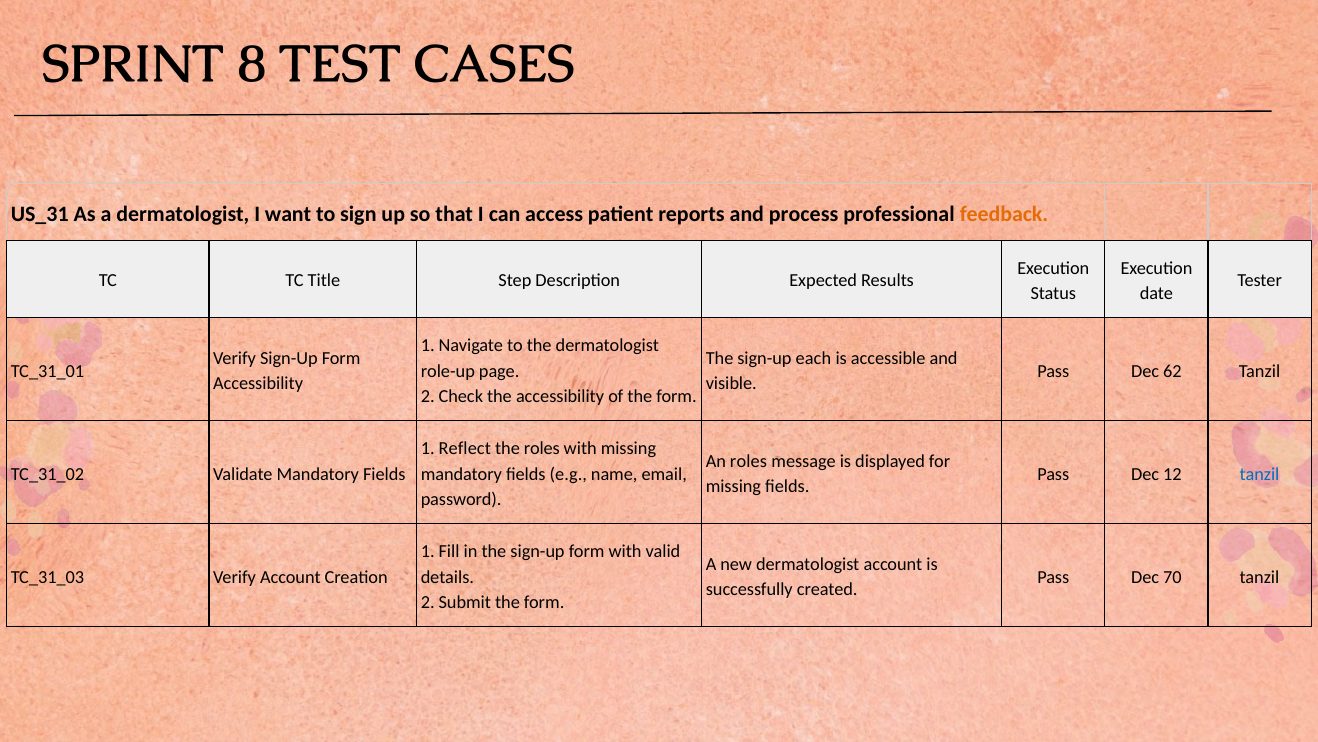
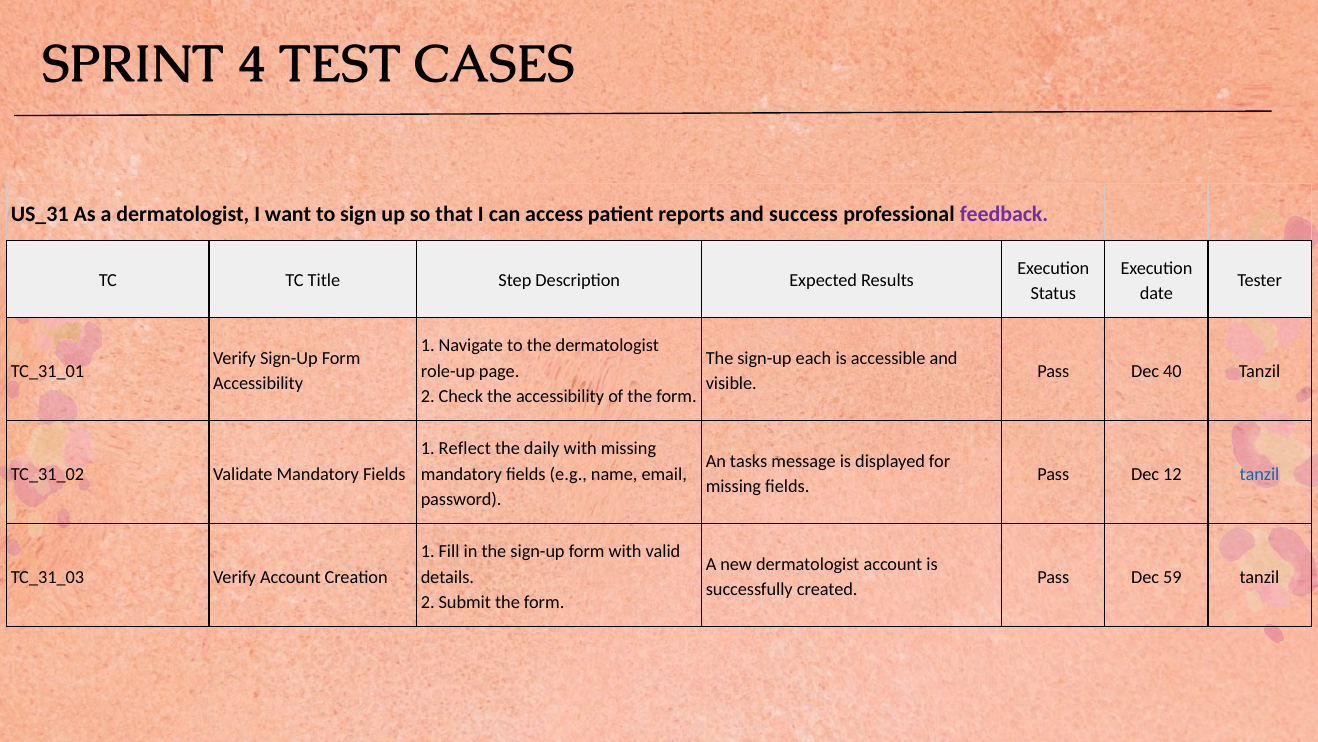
8: 8 -> 4
process: process -> success
feedback colour: orange -> purple
62: 62 -> 40
the roles: roles -> daily
An roles: roles -> tasks
70: 70 -> 59
